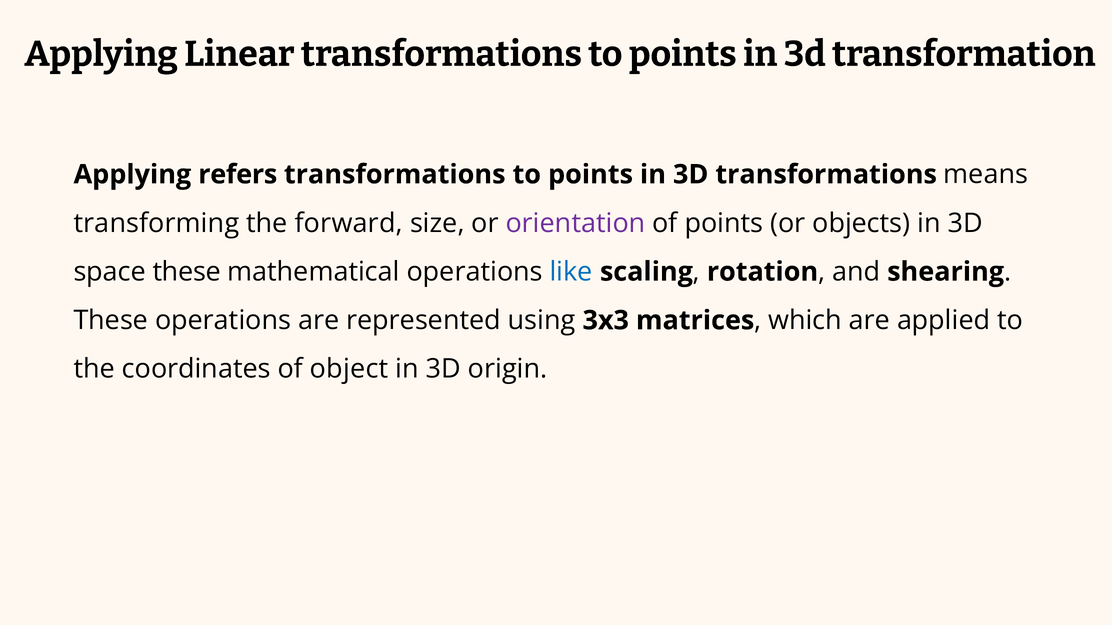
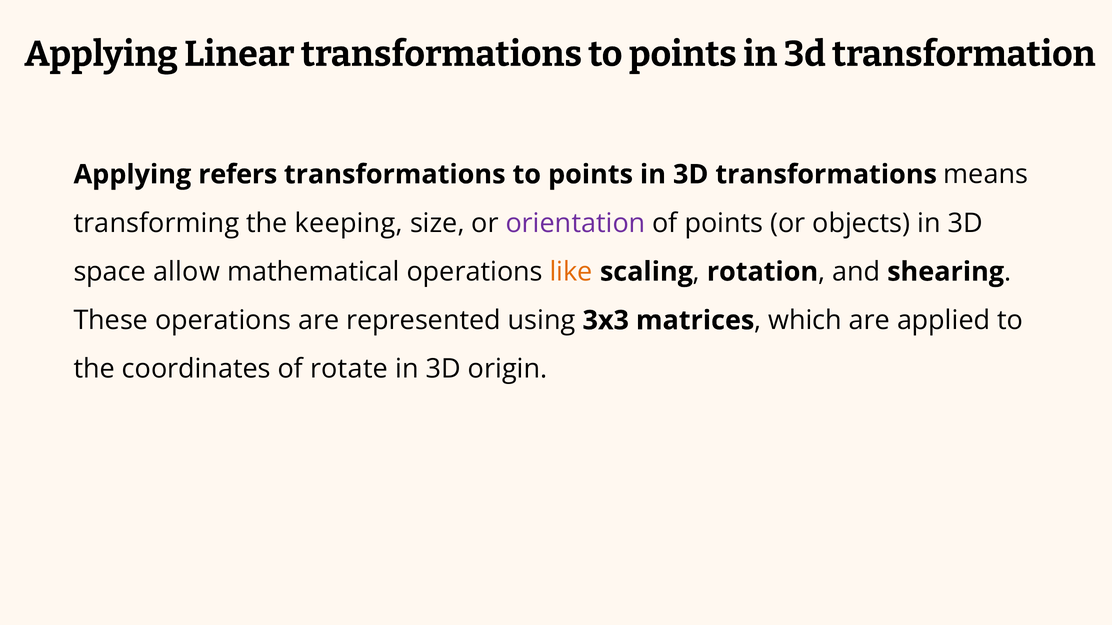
forward: forward -> keeping
space these: these -> allow
like colour: blue -> orange
object: object -> rotate
